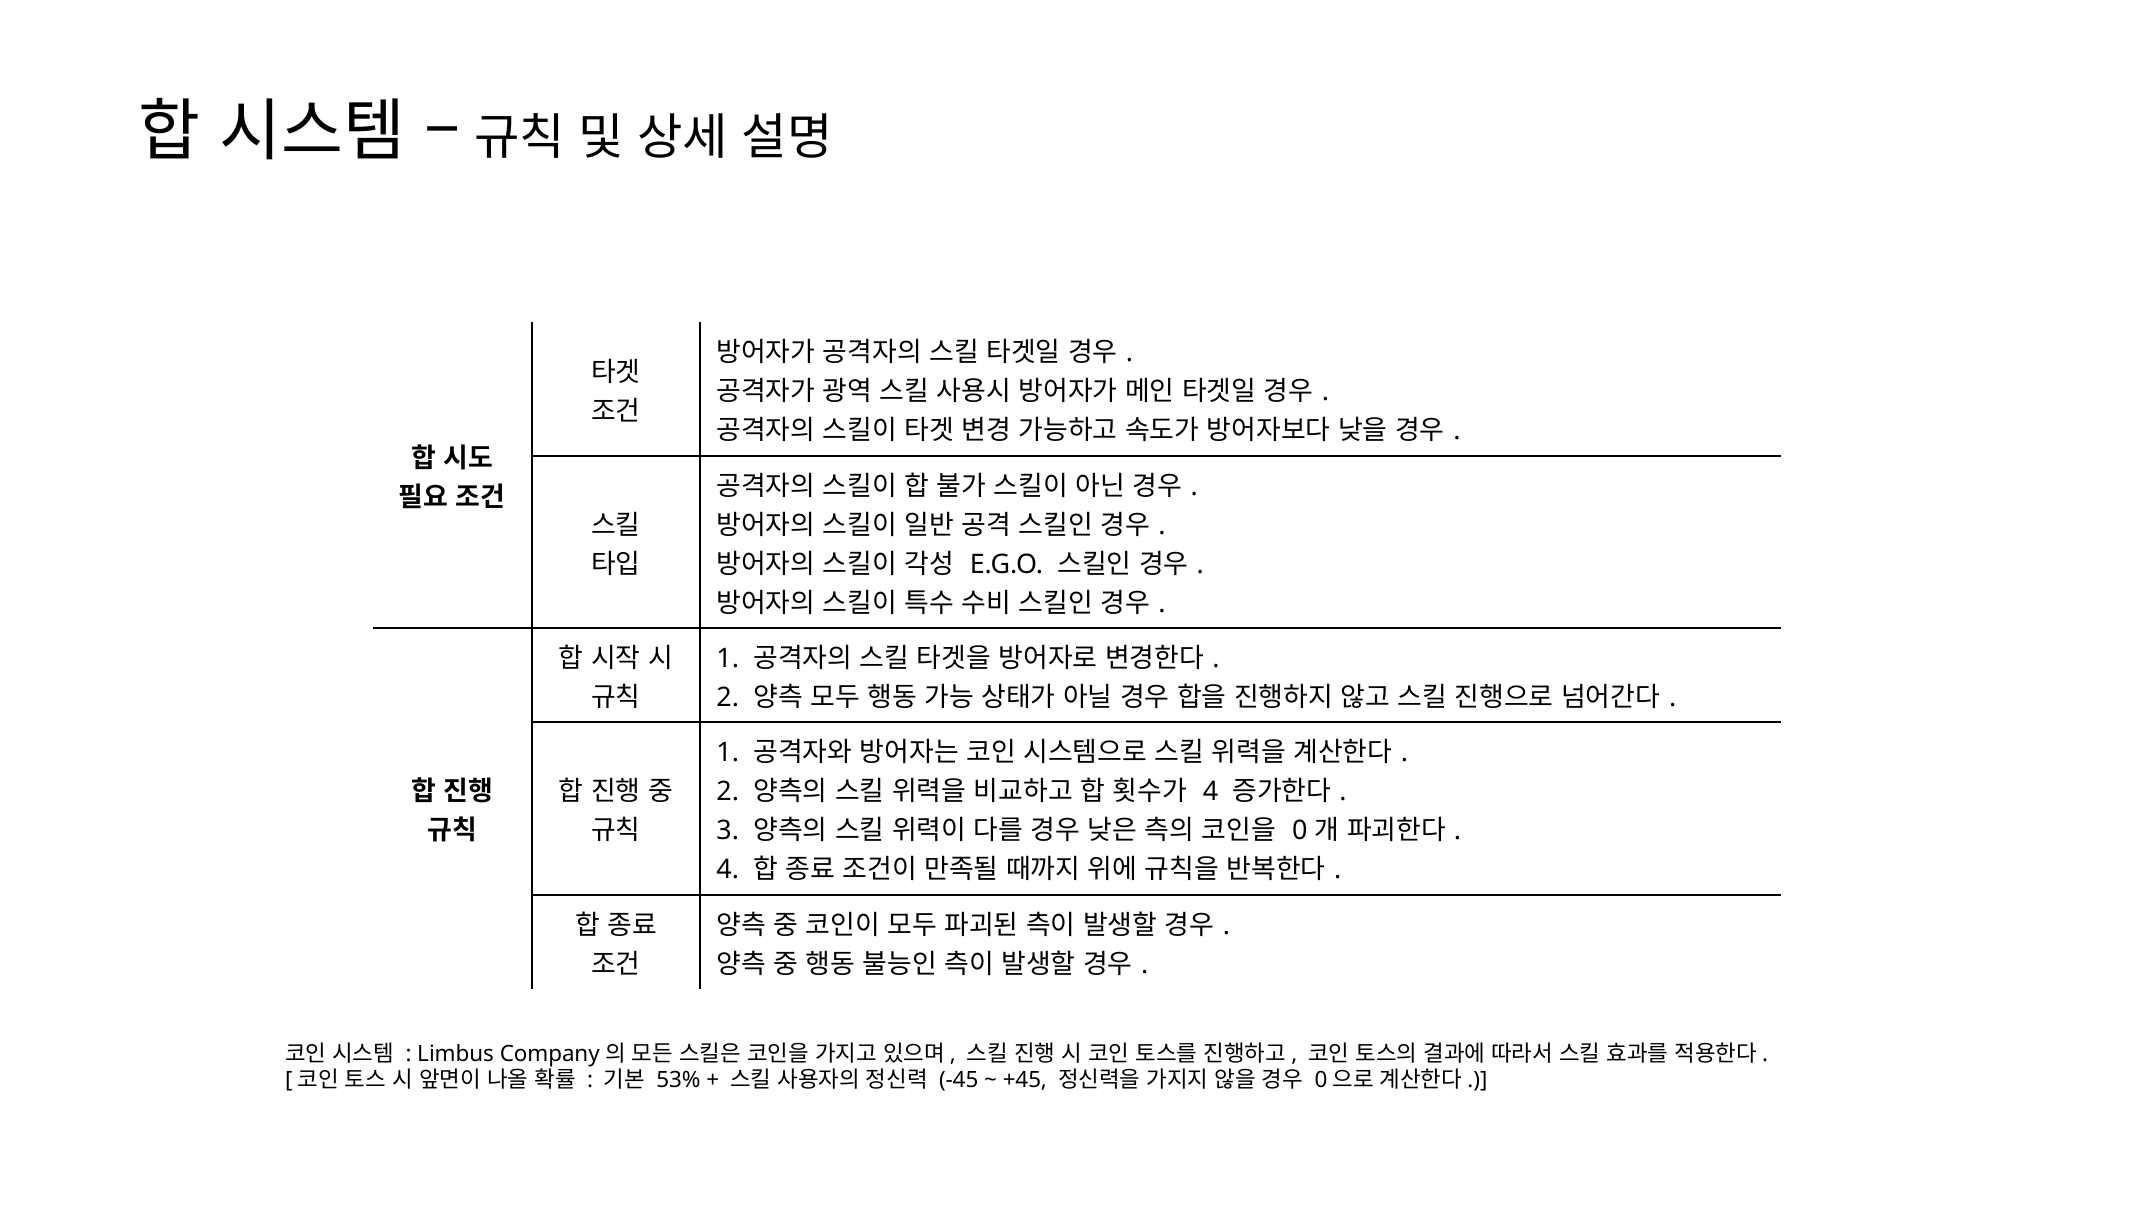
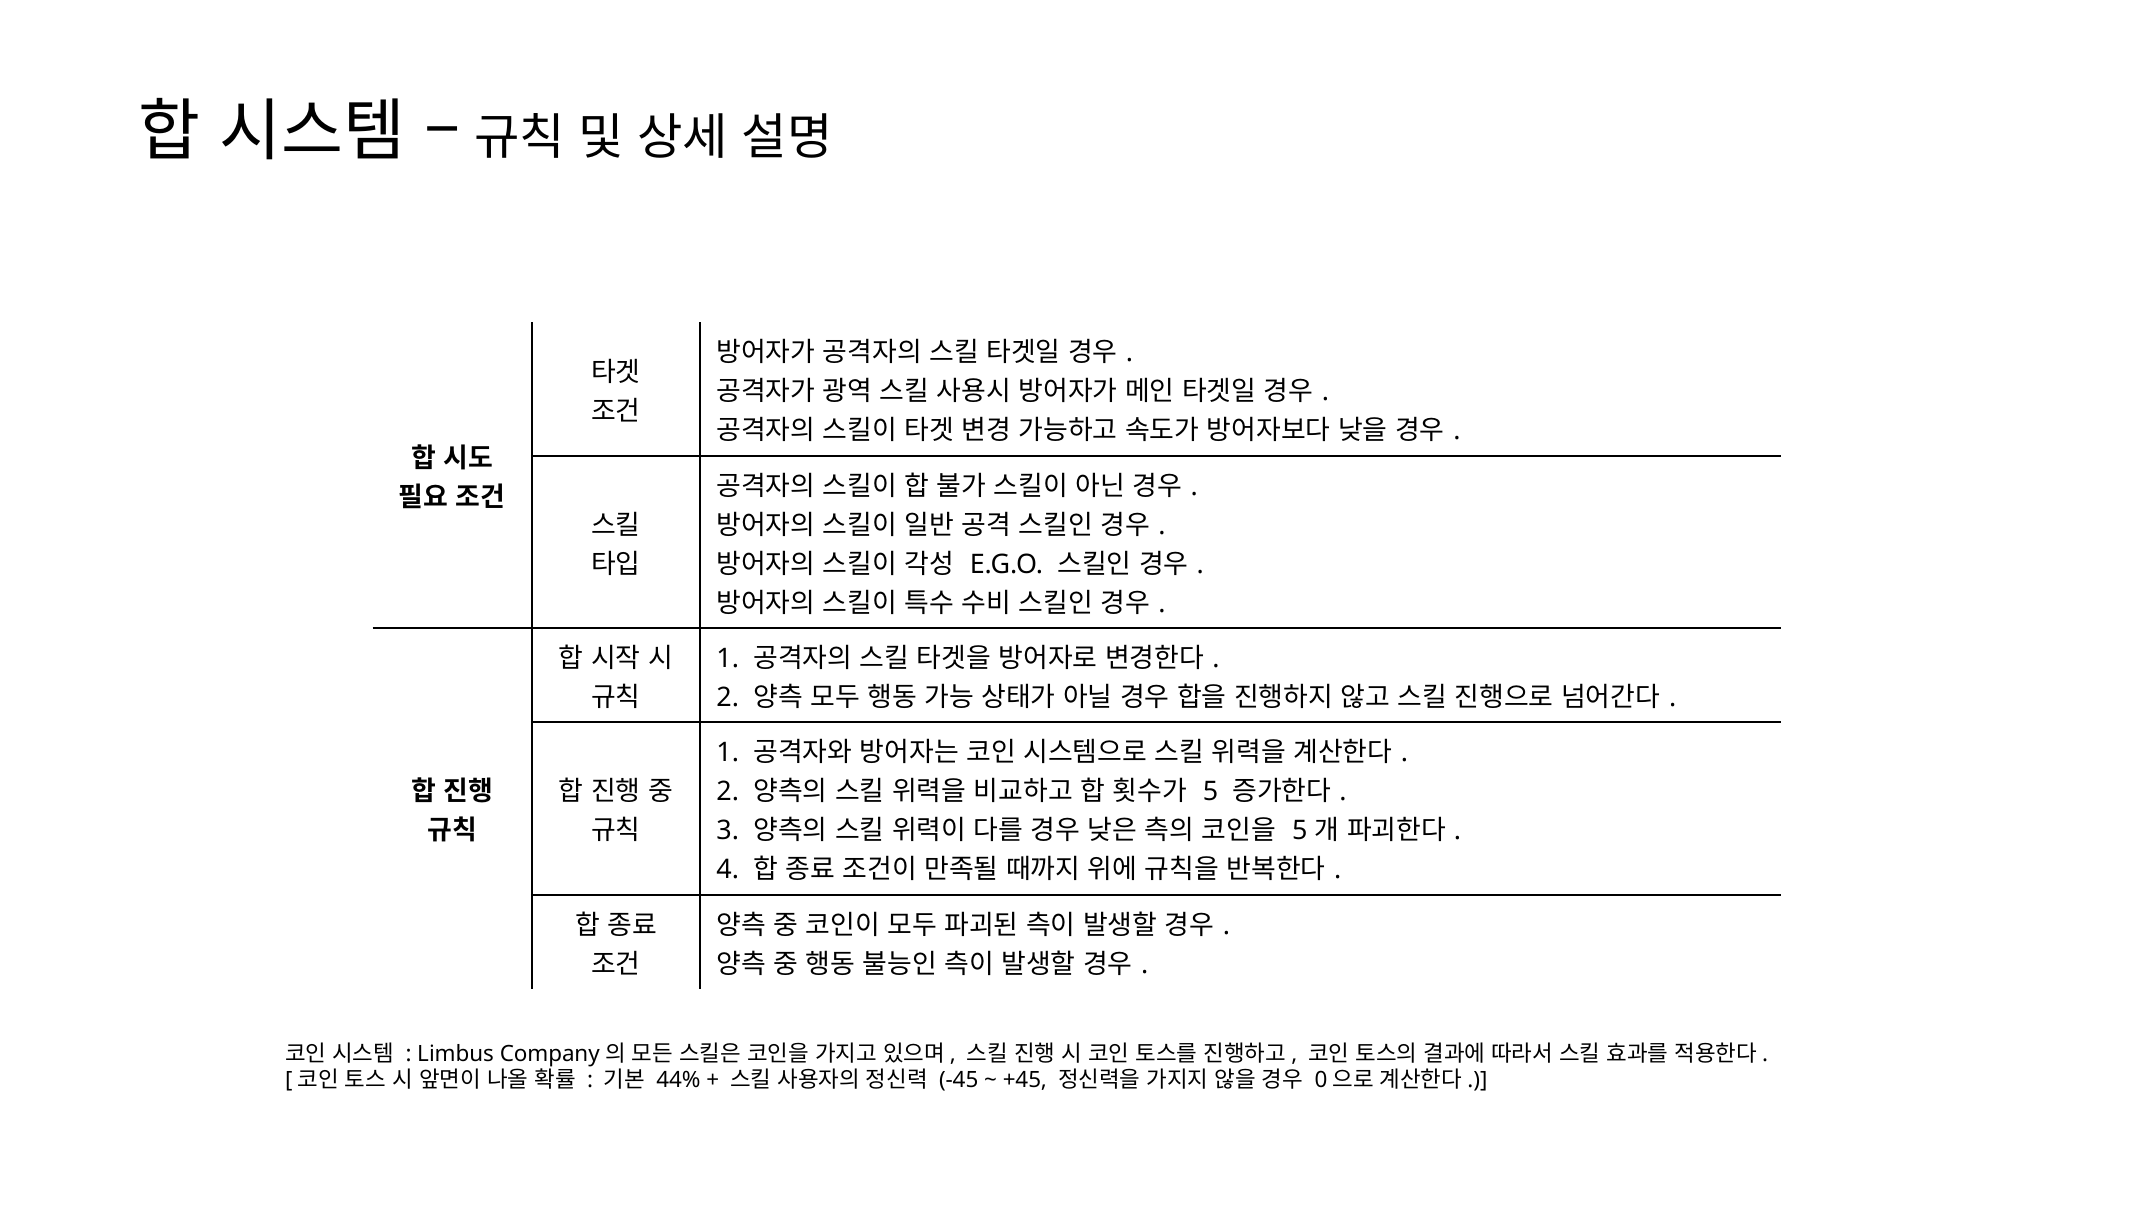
4 at (1210, 792): 4 -> 5
0 at (1300, 831): 0 -> 5
53%: 53% -> 44%
